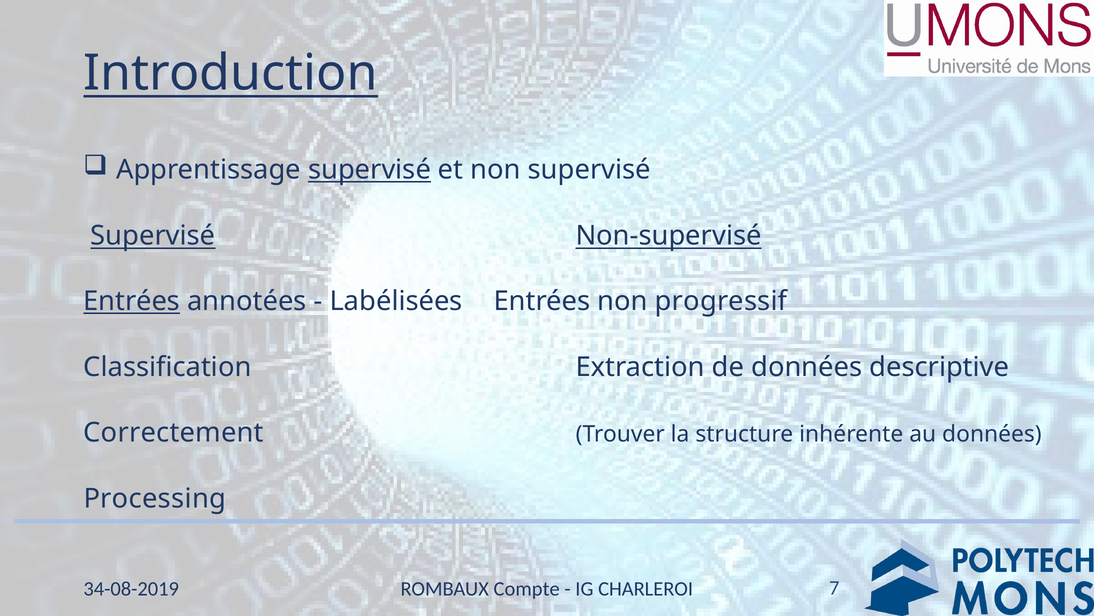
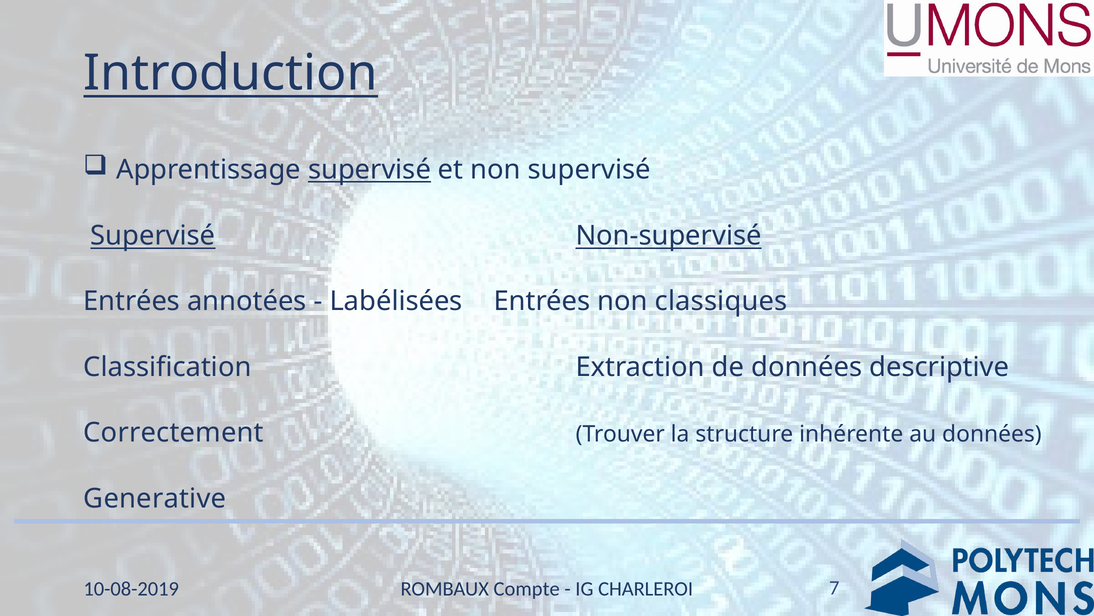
Entrées at (132, 301) underline: present -> none
progressif: progressif -> classiques
Processing: Processing -> Generative
34-08-2019: 34-08-2019 -> 10-08-2019
